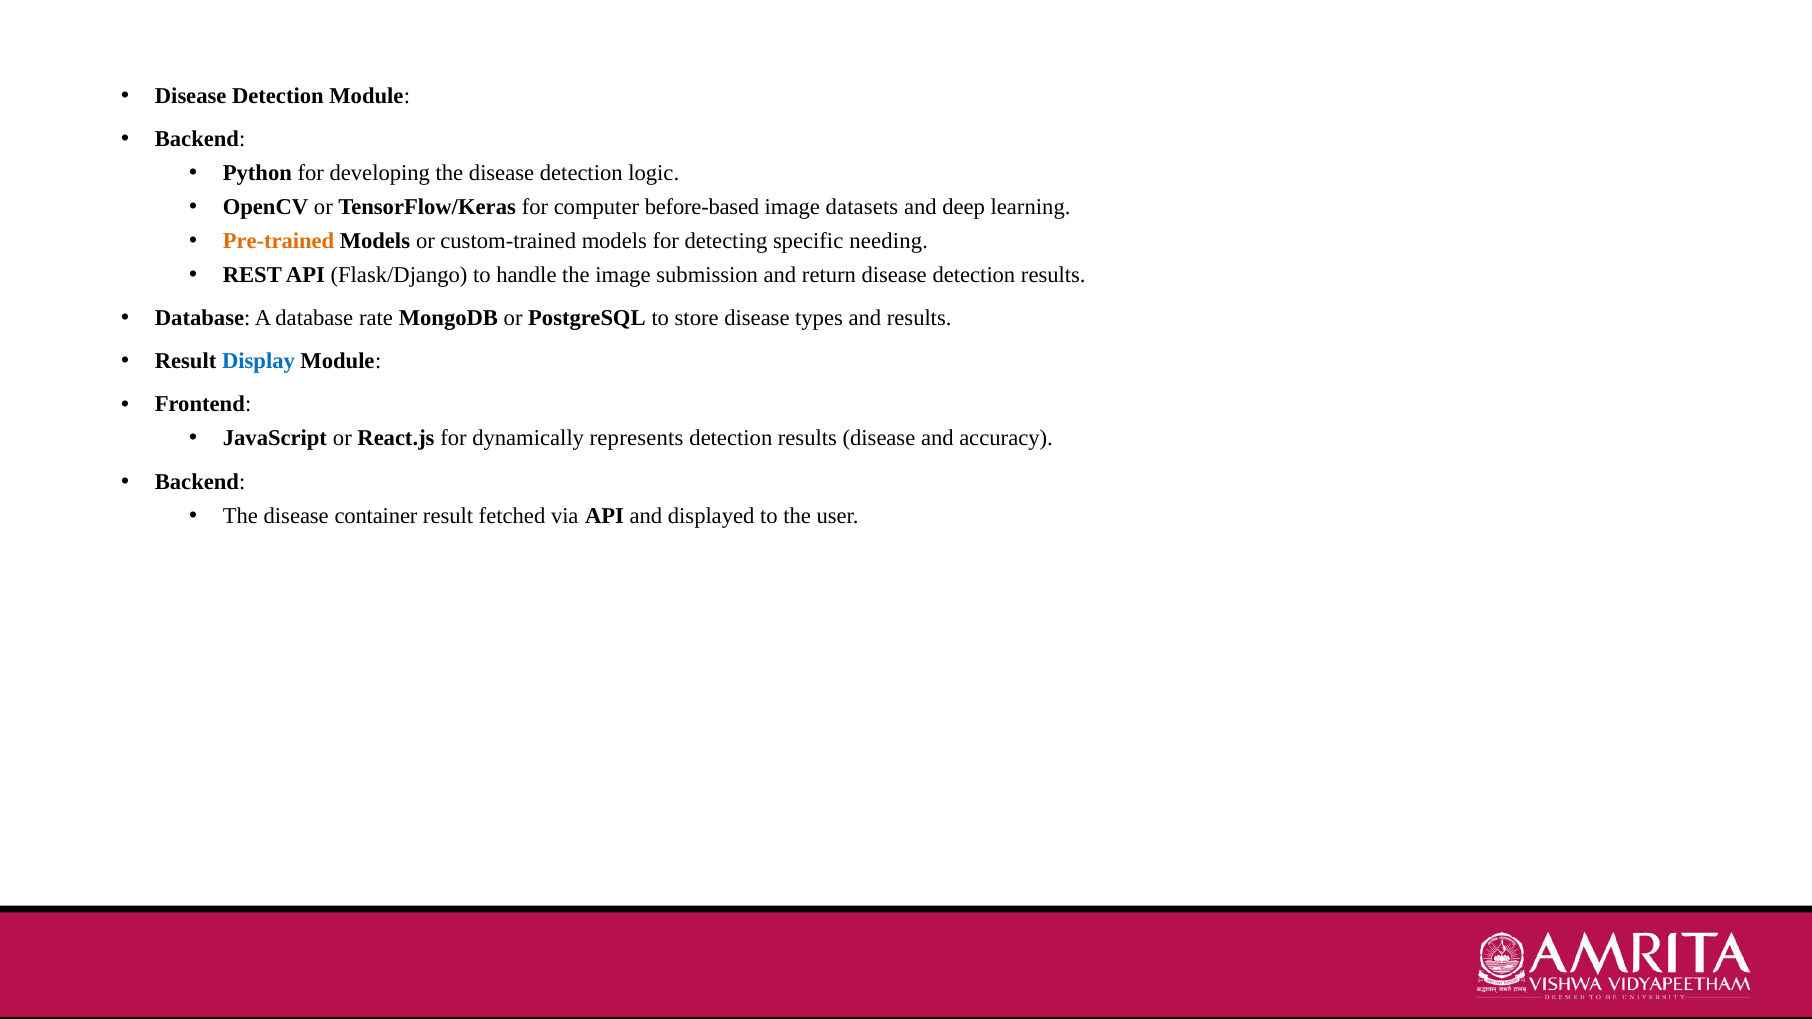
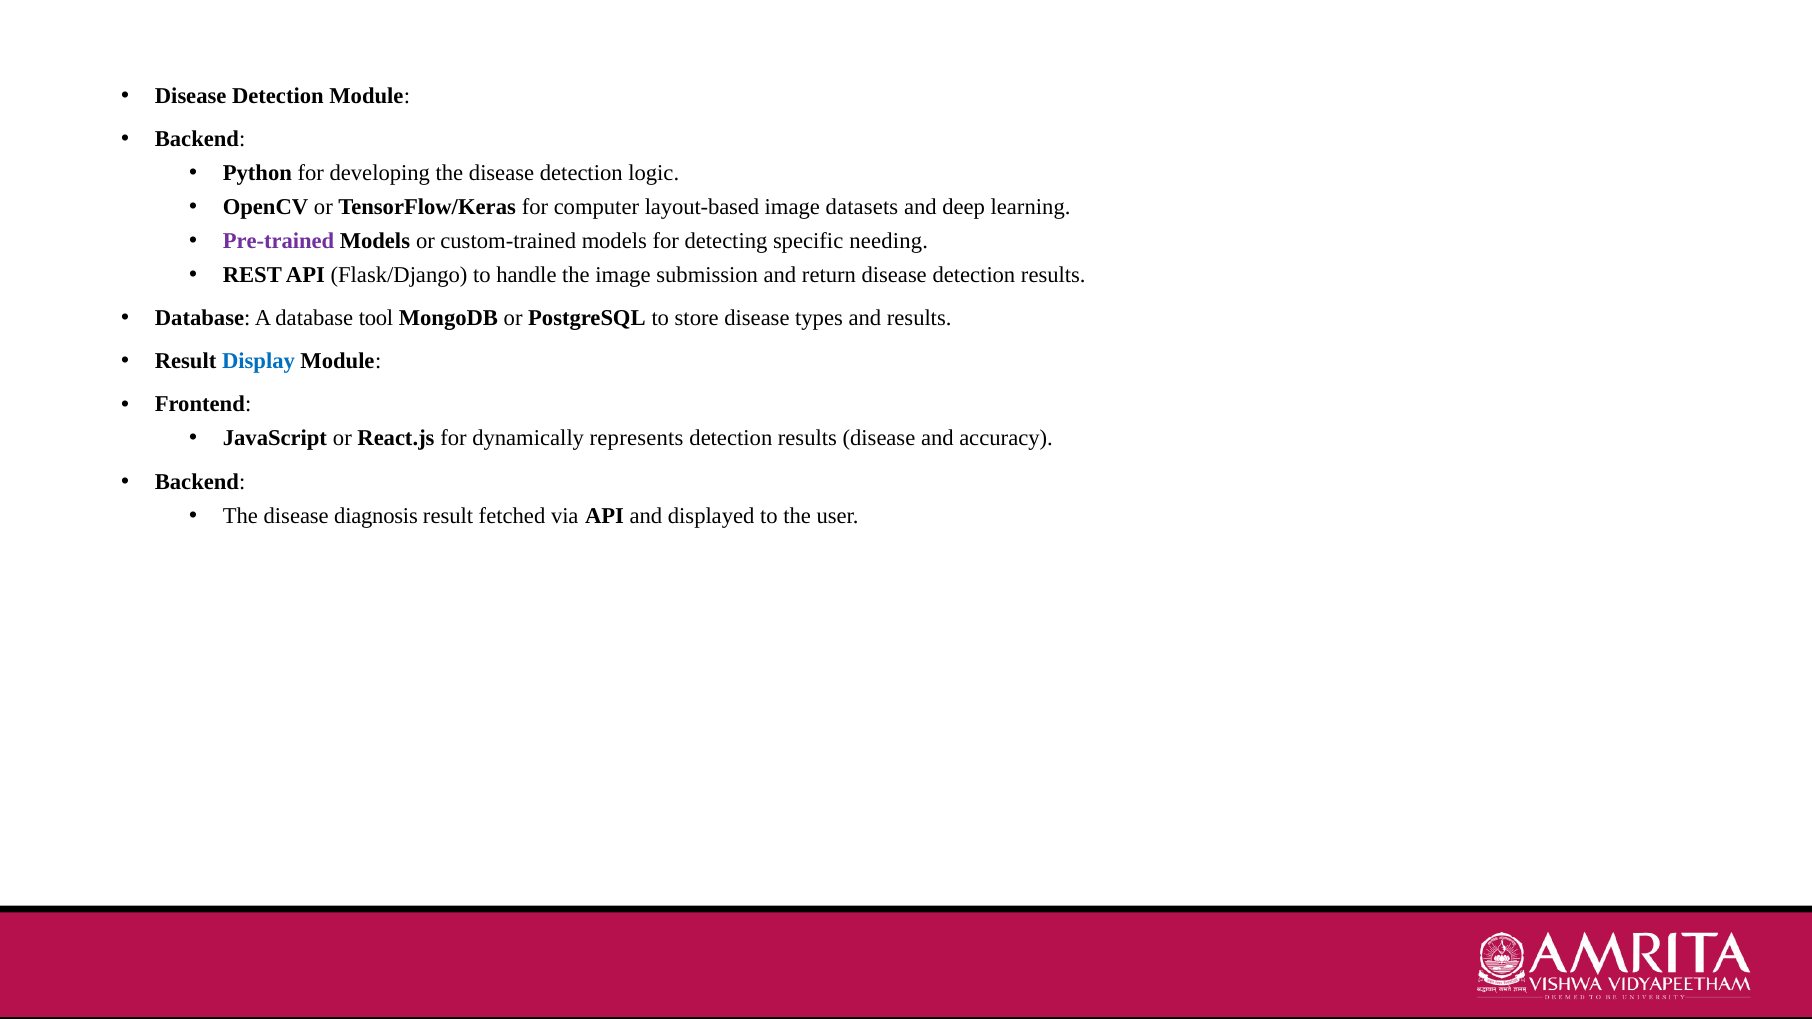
before-based: before-based -> layout-based
Pre-trained colour: orange -> purple
rate: rate -> tool
container: container -> diagnosis
